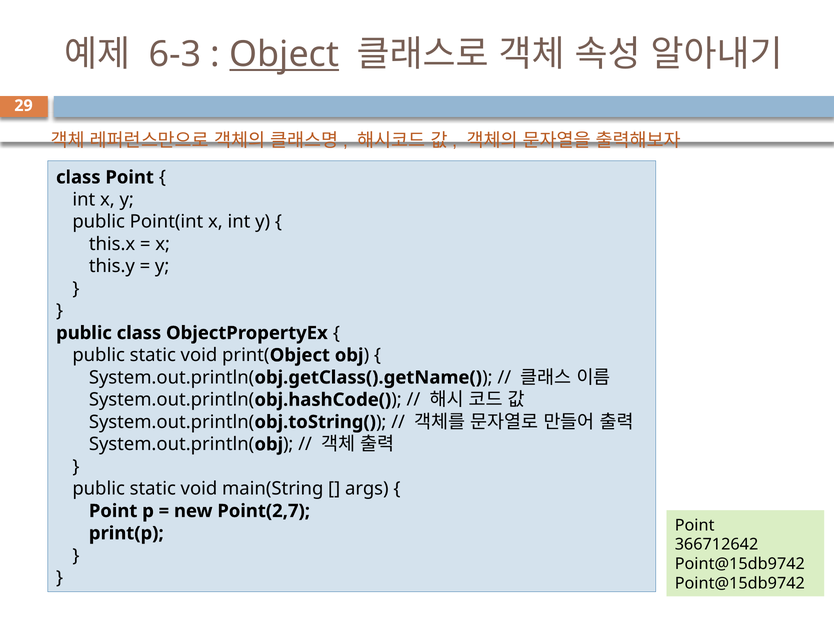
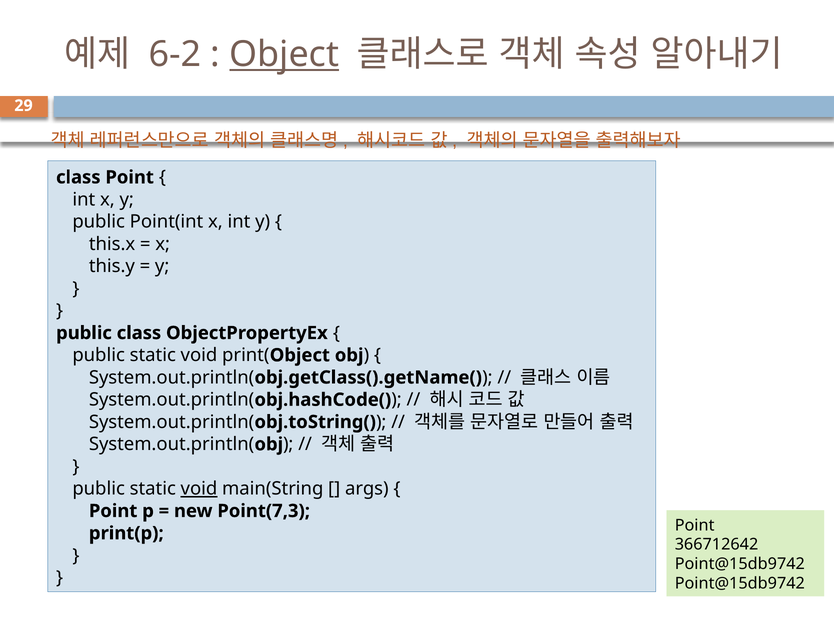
6-3: 6-3 -> 6-2
void at (199, 488) underline: none -> present
Point(2,7: Point(2,7 -> Point(7,3
